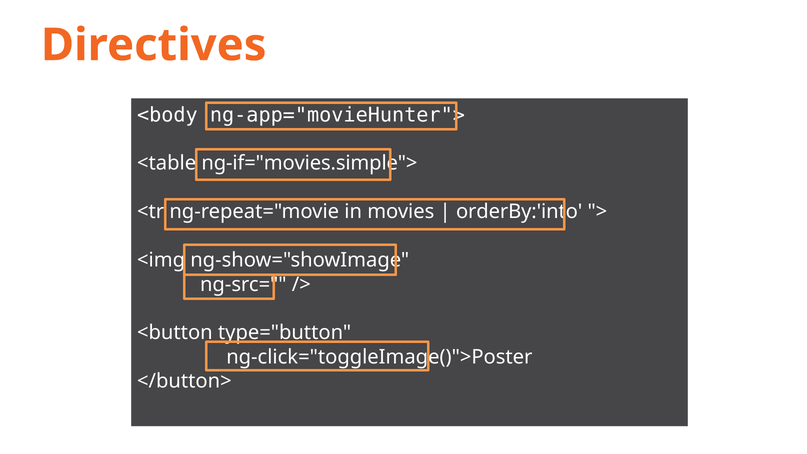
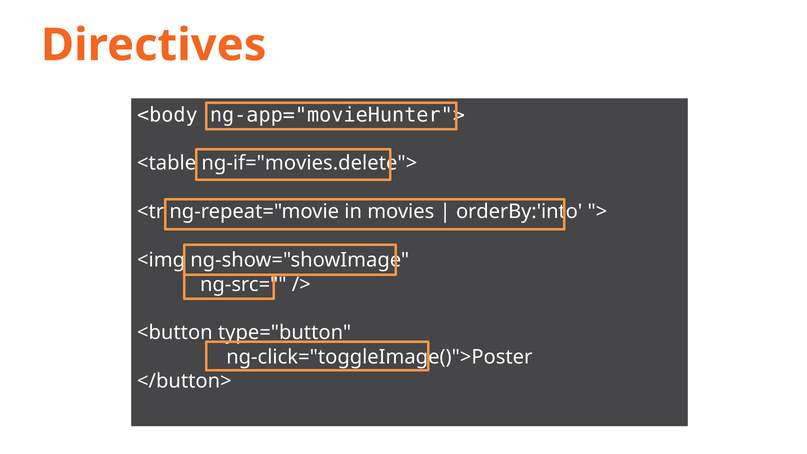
ng-if="movies.simple">: ng-if="movies.simple"> -> ng-if="movies.delete">
